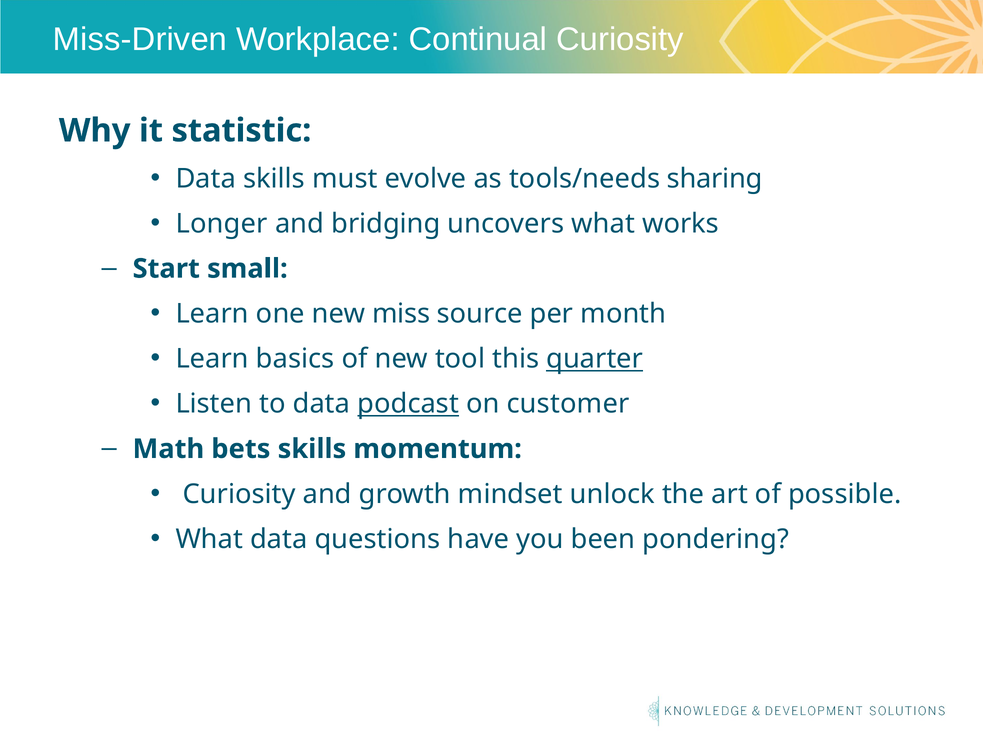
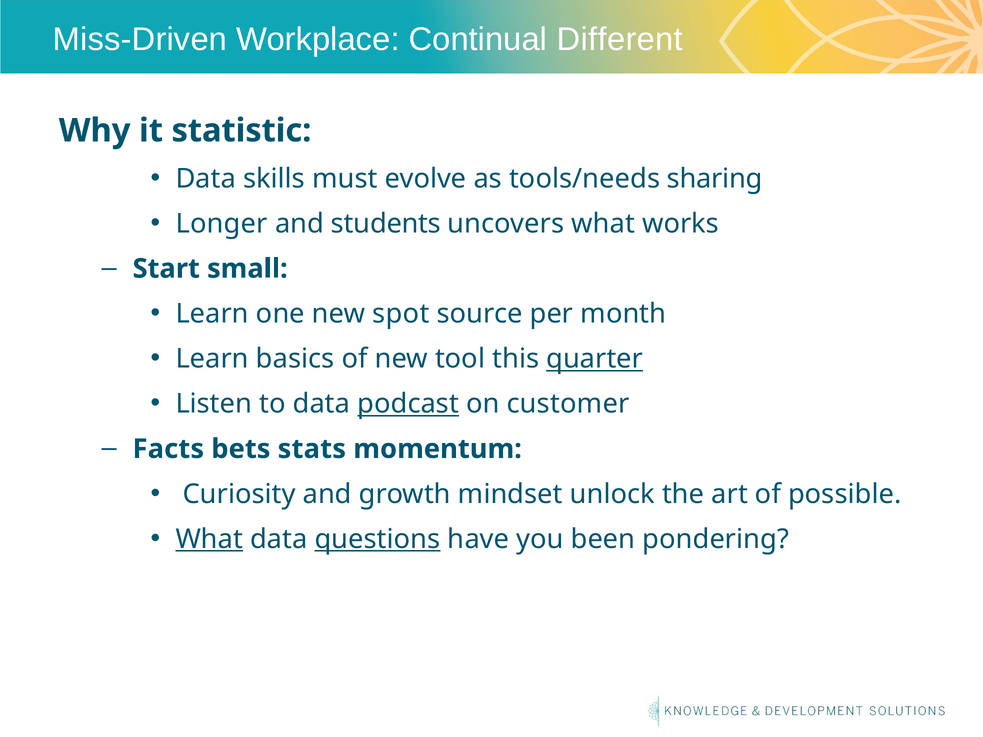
Continual Curiosity: Curiosity -> Different
bridging: bridging -> students
miss: miss -> spot
Math: Math -> Facts
bets skills: skills -> stats
What at (209, 539) underline: none -> present
questions underline: none -> present
